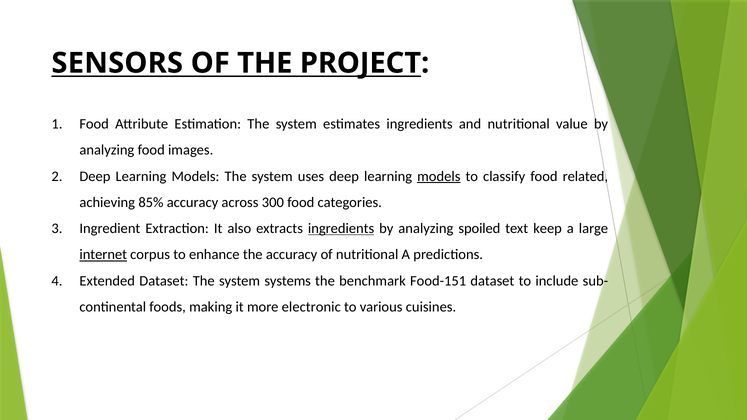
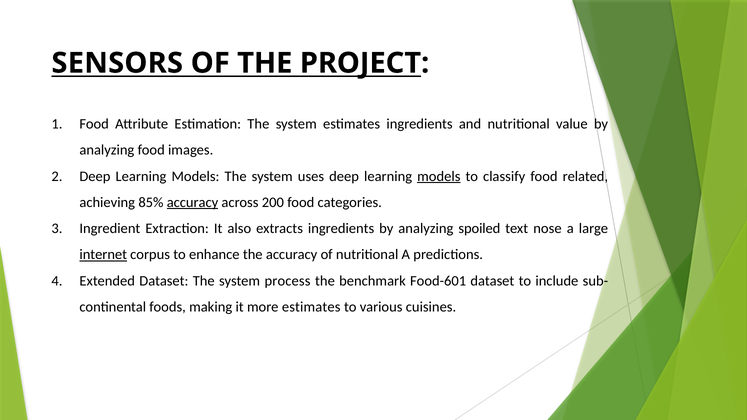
accuracy at (193, 202) underline: none -> present
300: 300 -> 200
ingredients at (341, 229) underline: present -> none
keep: keep -> nose
systems: systems -> process
Food-151: Food-151 -> Food-601
more electronic: electronic -> estimates
